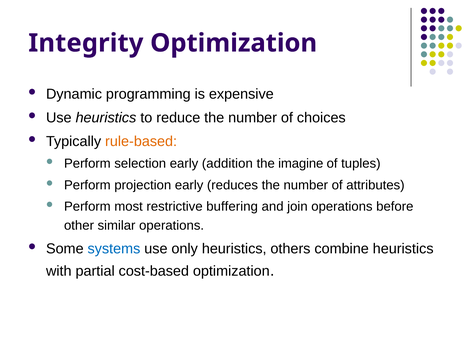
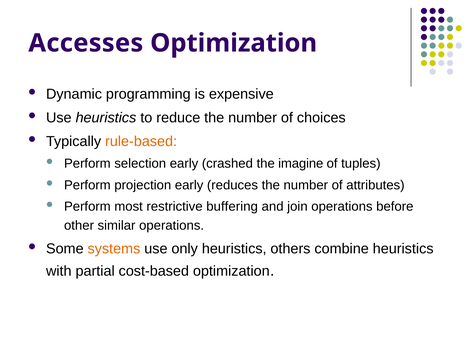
Integrity: Integrity -> Accesses
addition: addition -> crashed
systems colour: blue -> orange
